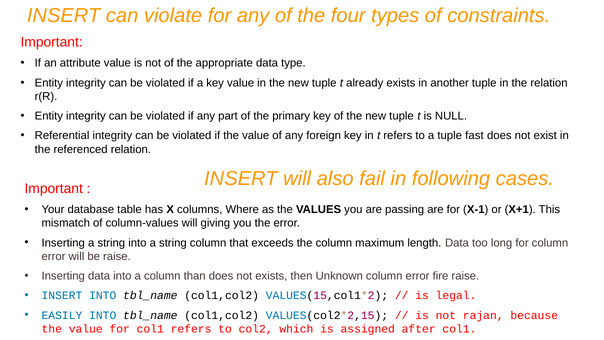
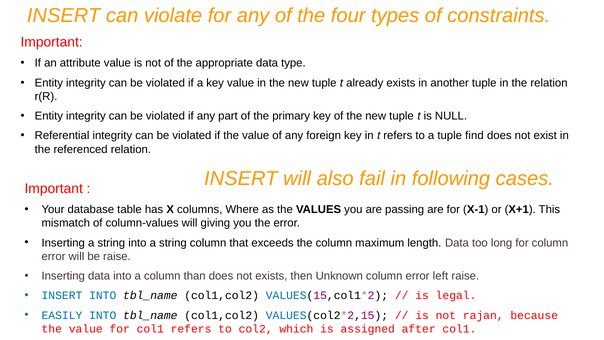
fast: fast -> find
fire: fire -> left
